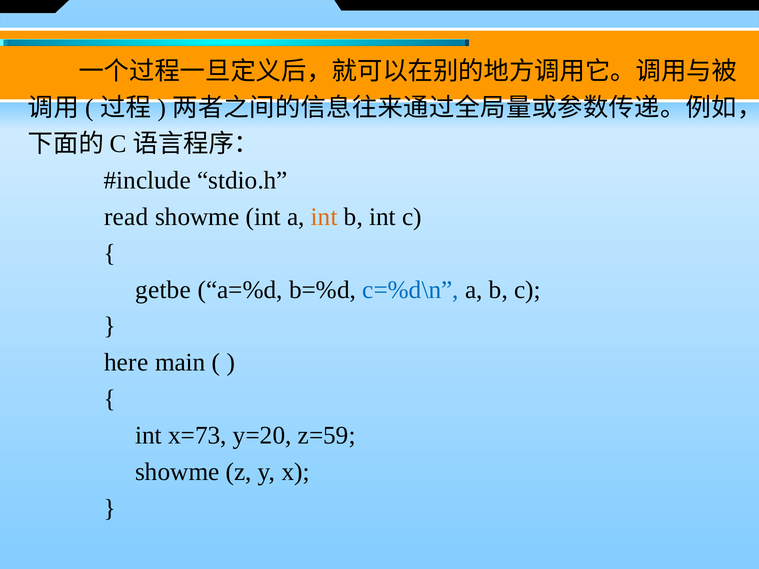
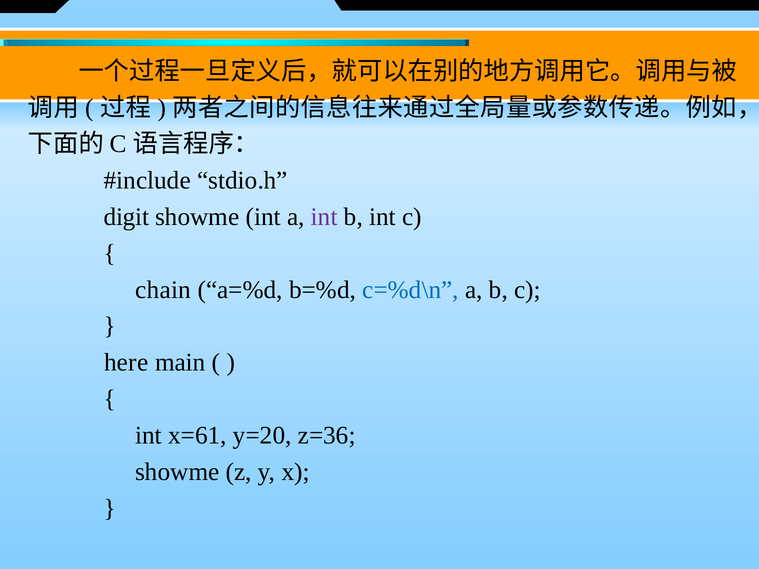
read: read -> digit
int at (324, 217) colour: orange -> purple
getbe: getbe -> chain
x=73: x=73 -> x=61
z=59: z=59 -> z=36
